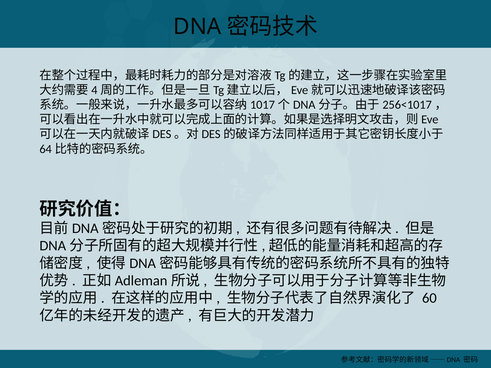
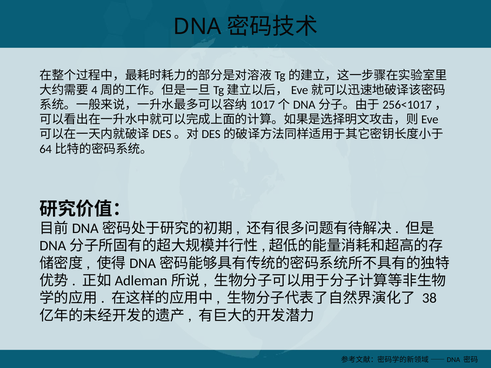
60: 60 -> 38
